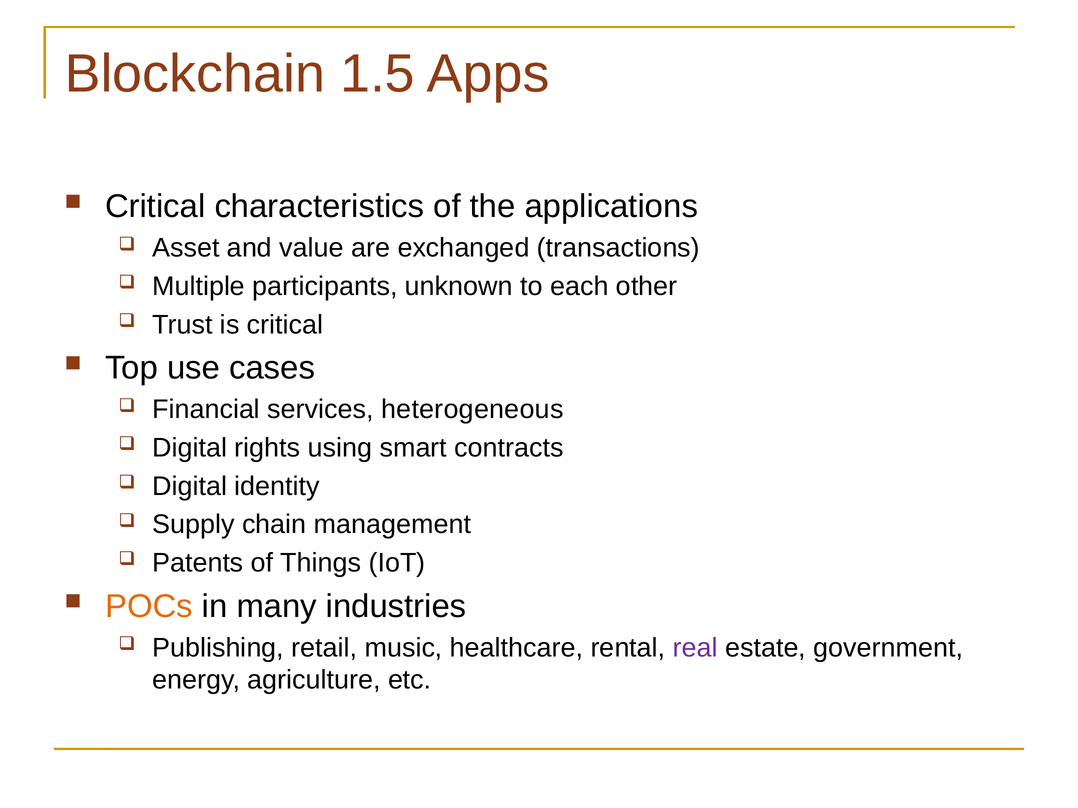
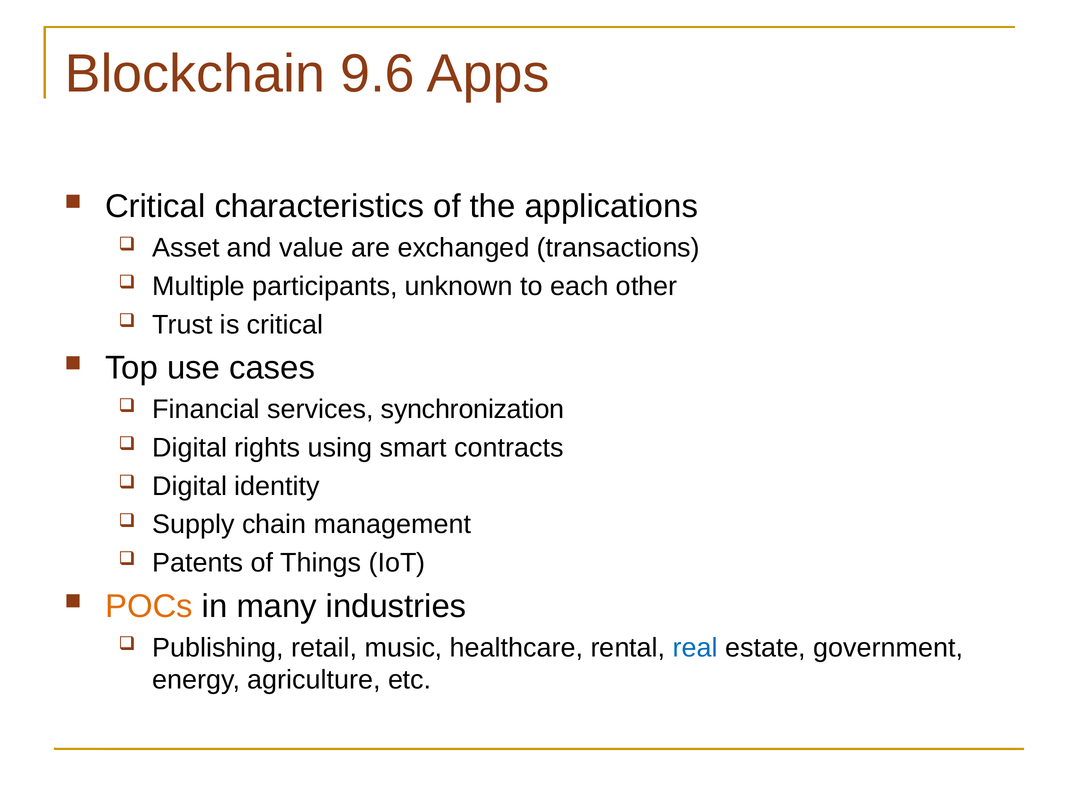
1.5: 1.5 -> 9.6
heterogeneous: heterogeneous -> synchronization
real colour: purple -> blue
